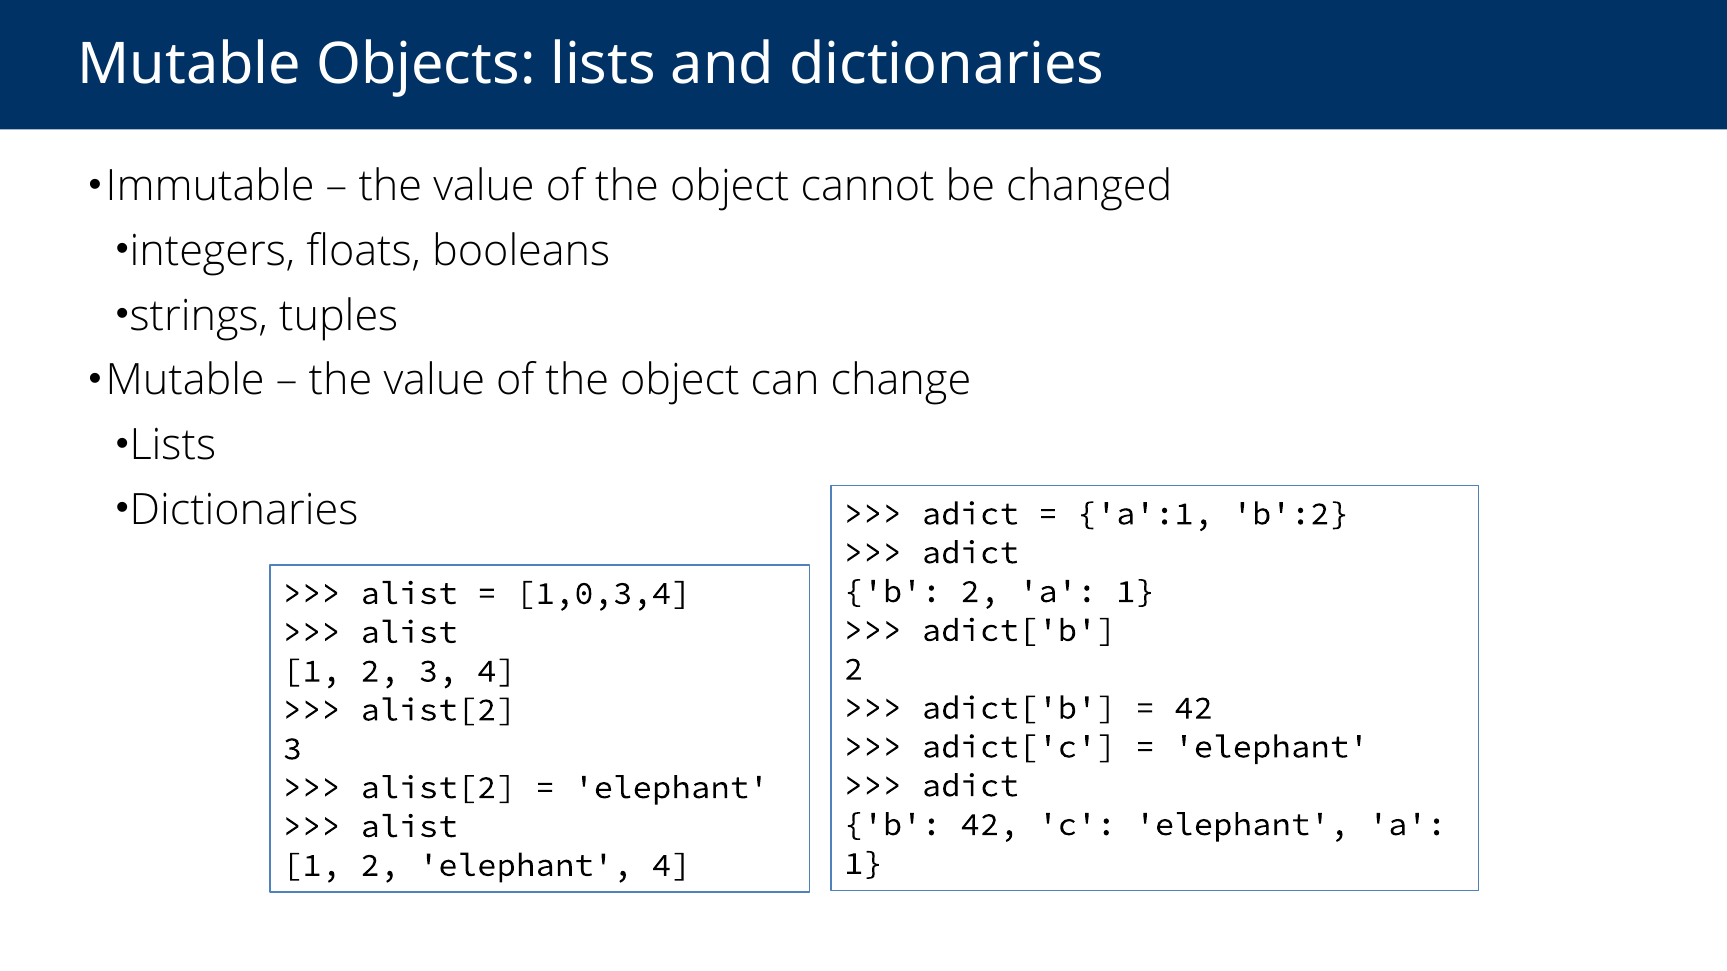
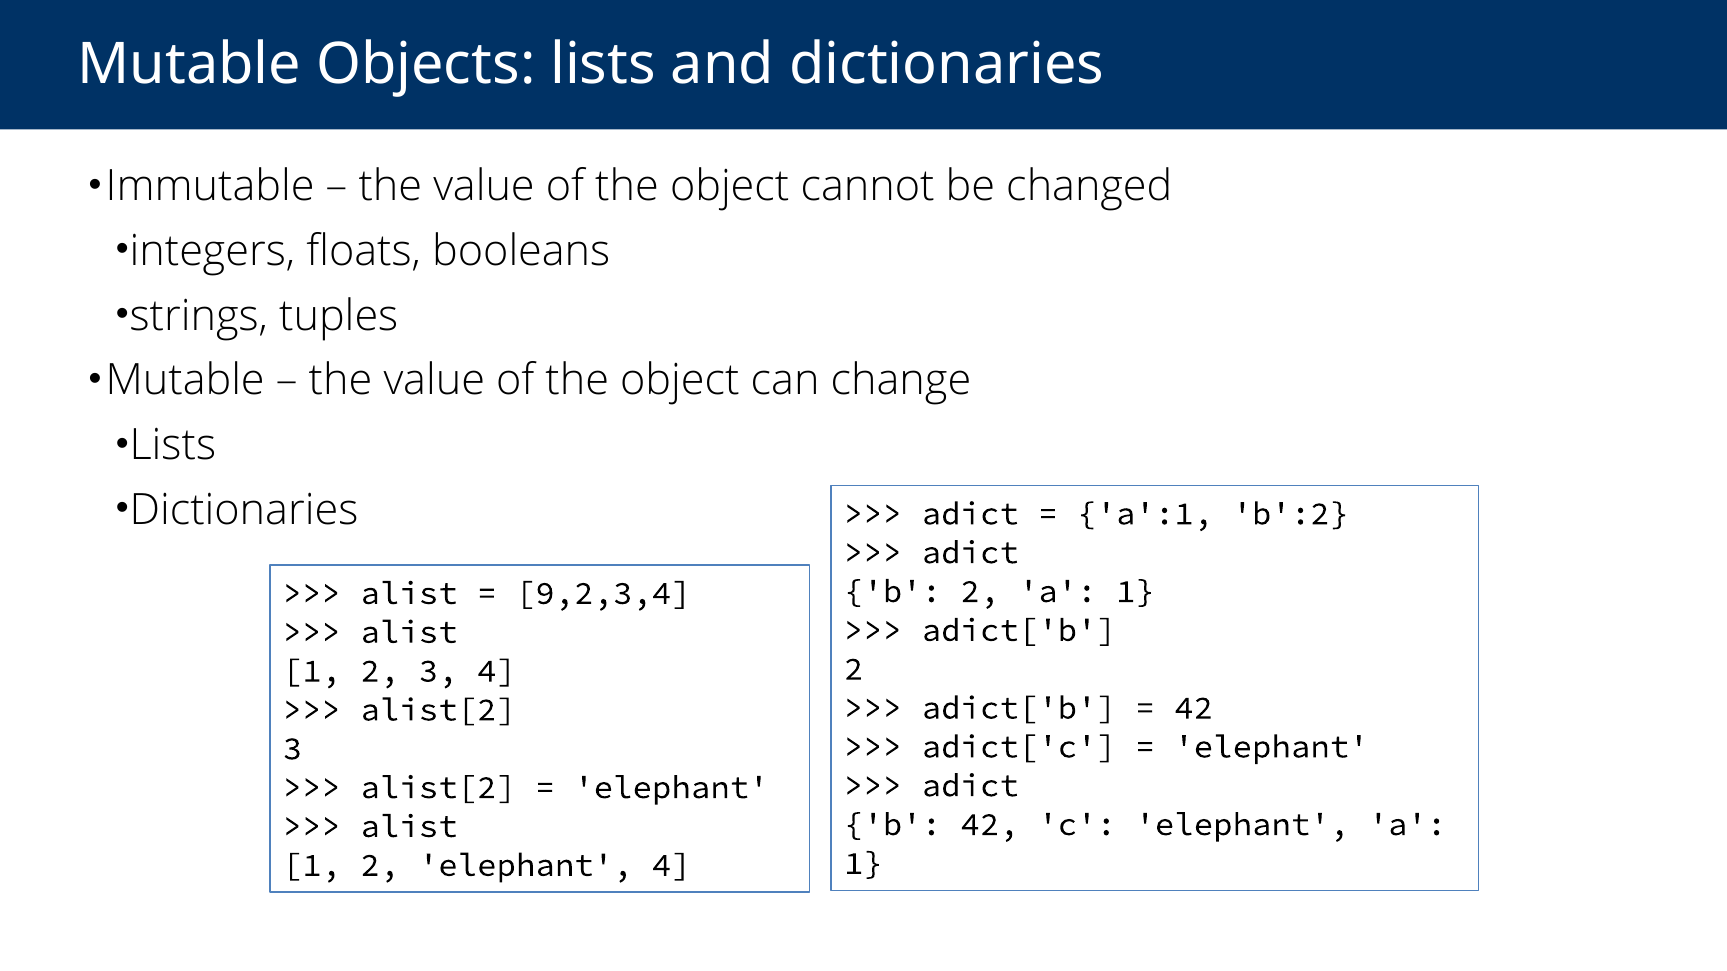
1,0,3,4: 1,0,3,4 -> 9,2,3,4
